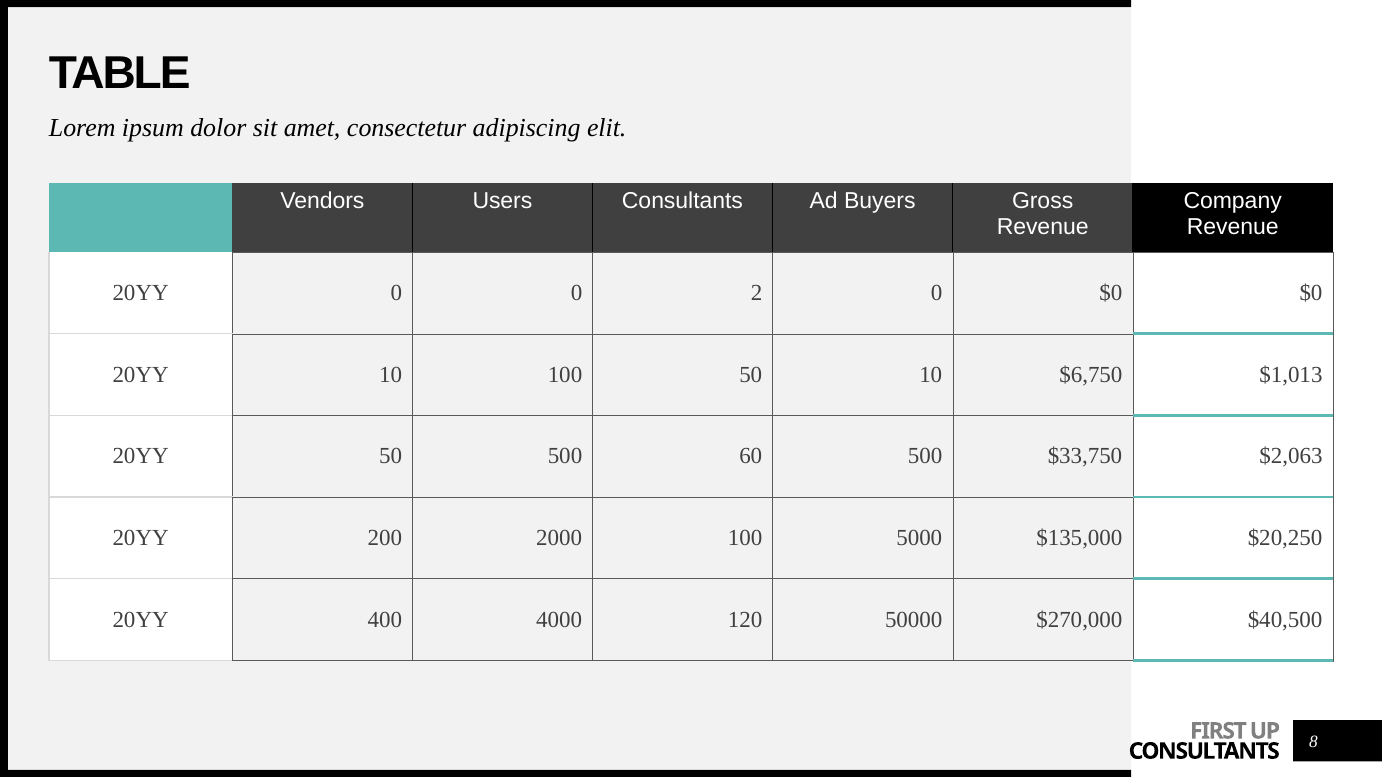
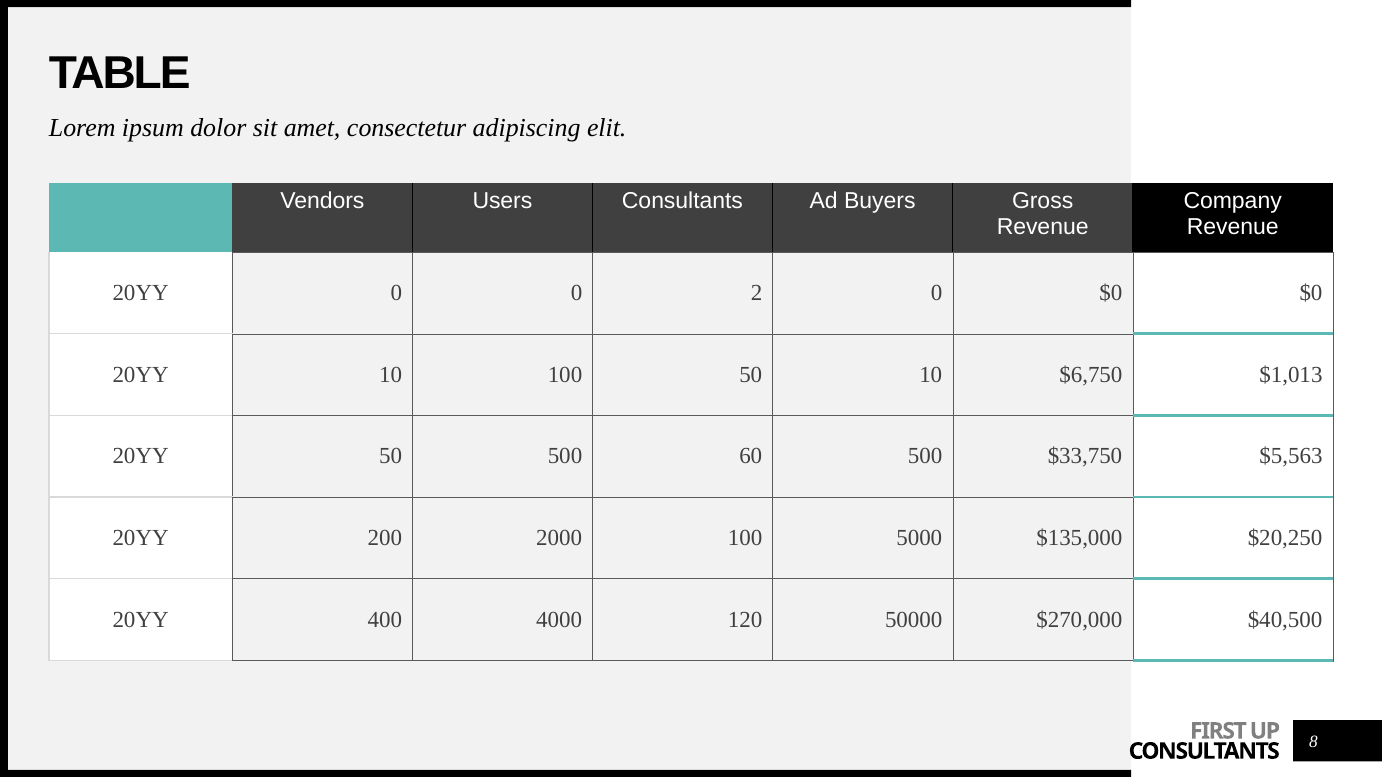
$2,063: $2,063 -> $5,563
